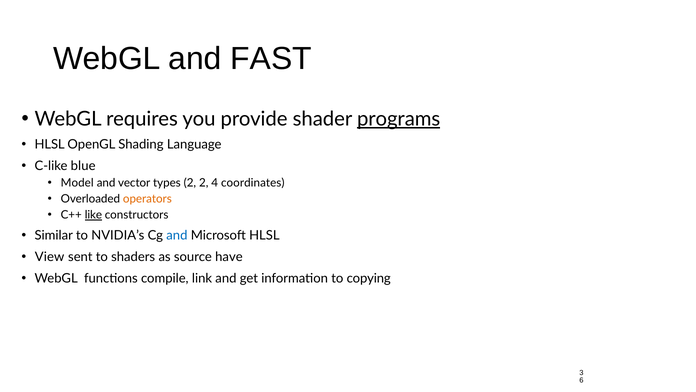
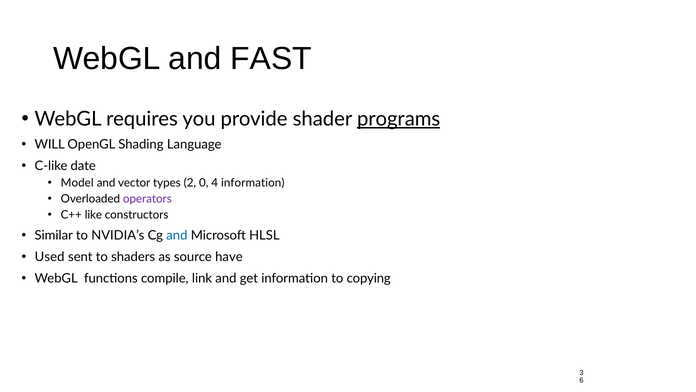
HLSL at (50, 144): HLSL -> WILL
blue: blue -> date
2 2: 2 -> 0
4 coordinates: coordinates -> information
operators colour: orange -> purple
like underline: present -> none
View: View -> Used
